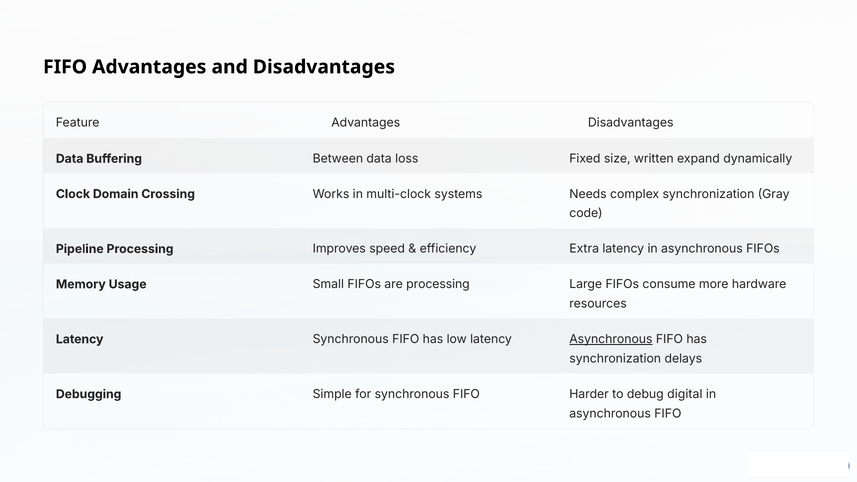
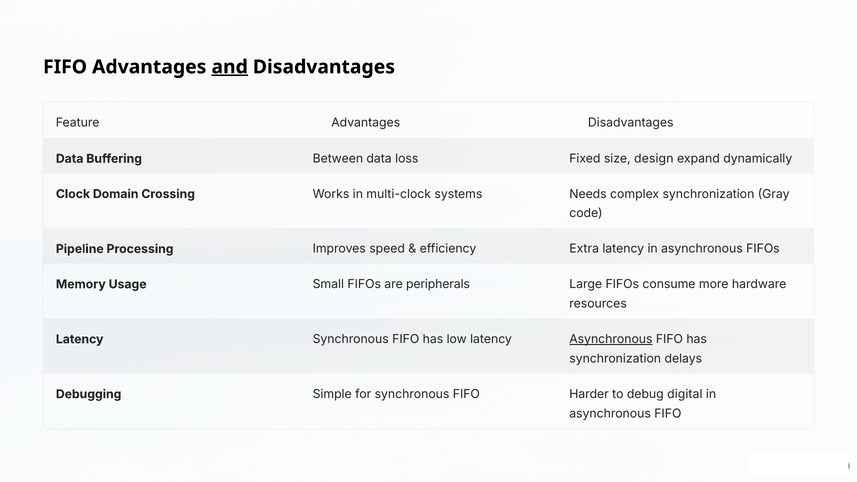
and underline: none -> present
written: written -> design
are processing: processing -> peripherals
